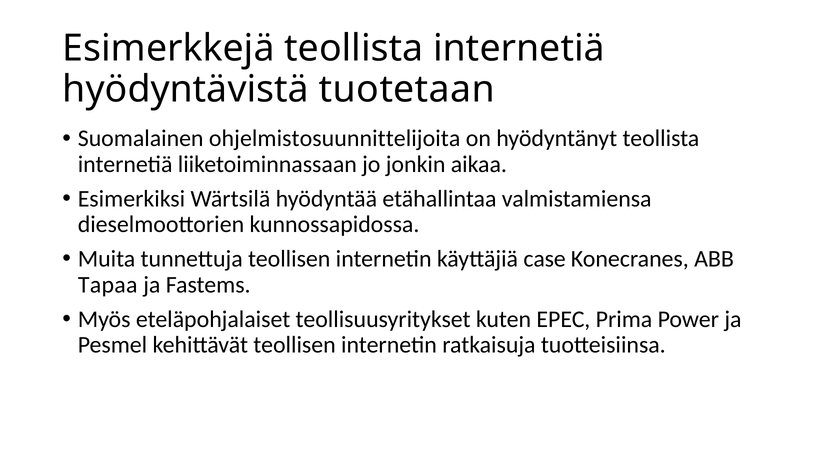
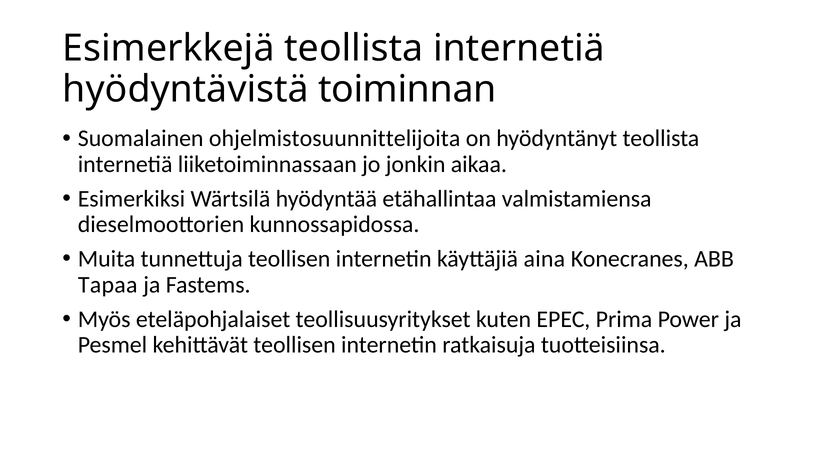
tuotetaan: tuotetaan -> toiminnan
case: case -> aina
